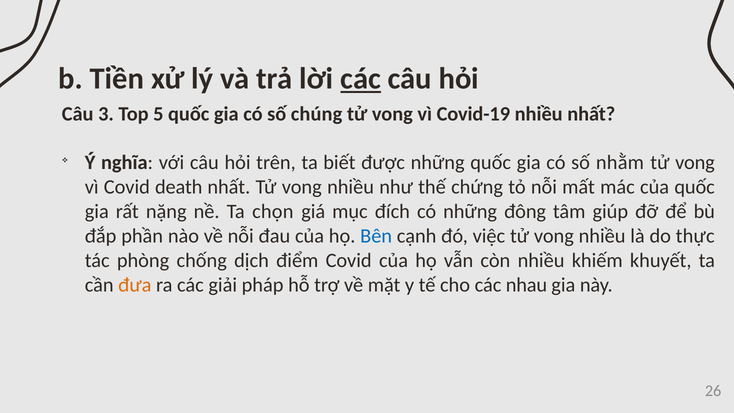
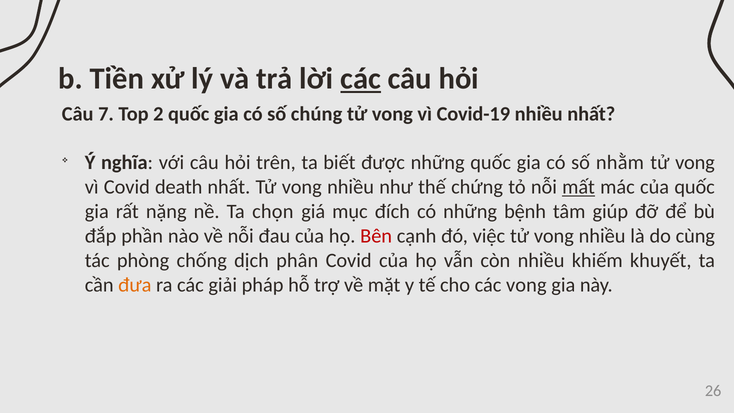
3: 3 -> 7
5: 5 -> 2
mất underline: none -> present
đông: đông -> bệnh
Bên colour: blue -> red
thực: thực -> cùng
điểm: điểm -> phân
các nhau: nhau -> vong
